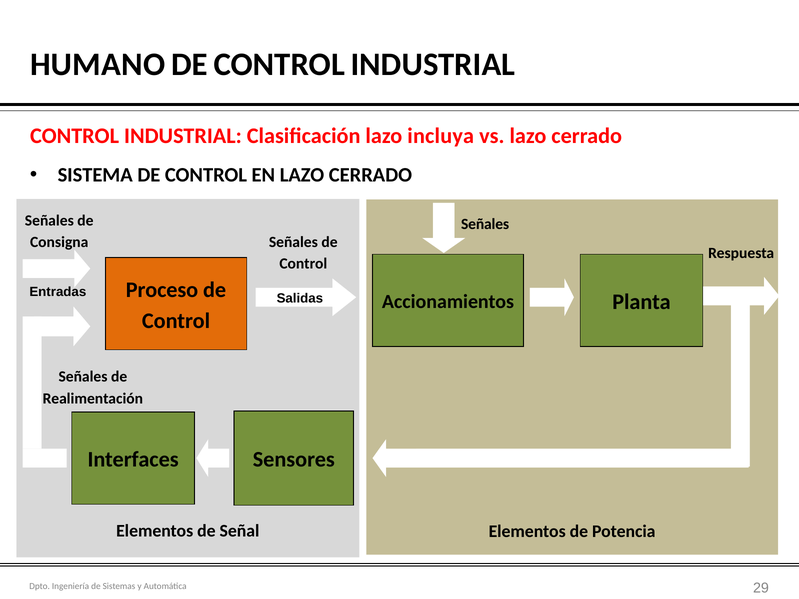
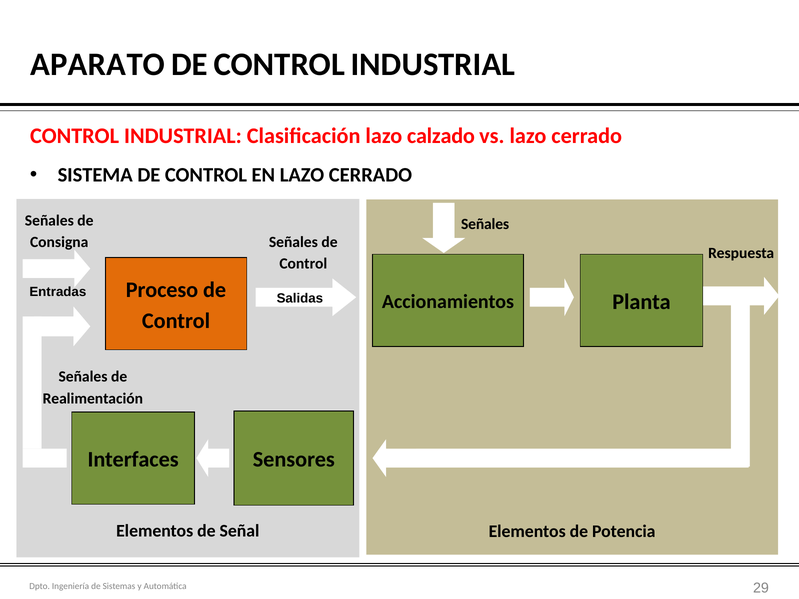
HUMANO: HUMANO -> APARATO
incluya: incluya -> calzado
